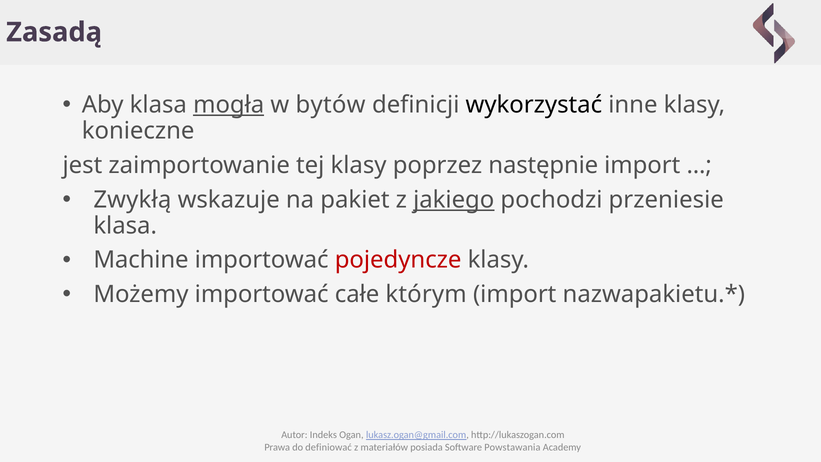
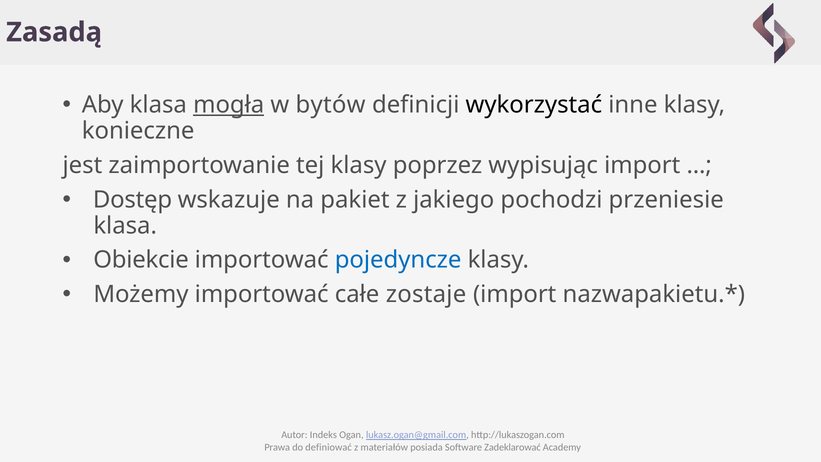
następnie: następnie -> wypisując
Zwykłą: Zwykłą -> Dostęp
jakiego underline: present -> none
Machine: Machine -> Obiekcie
pojedyncze colour: red -> blue
którym: którym -> zostaje
Powstawania: Powstawania -> Zadeklarować
